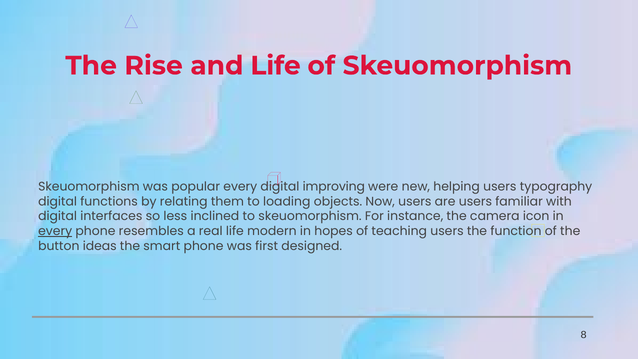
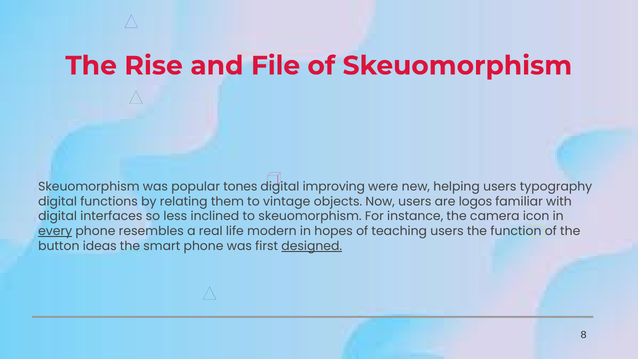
and Life: Life -> File
popular every: every -> tones
loading: loading -> vintage
are users: users -> logos
designed underline: none -> present
